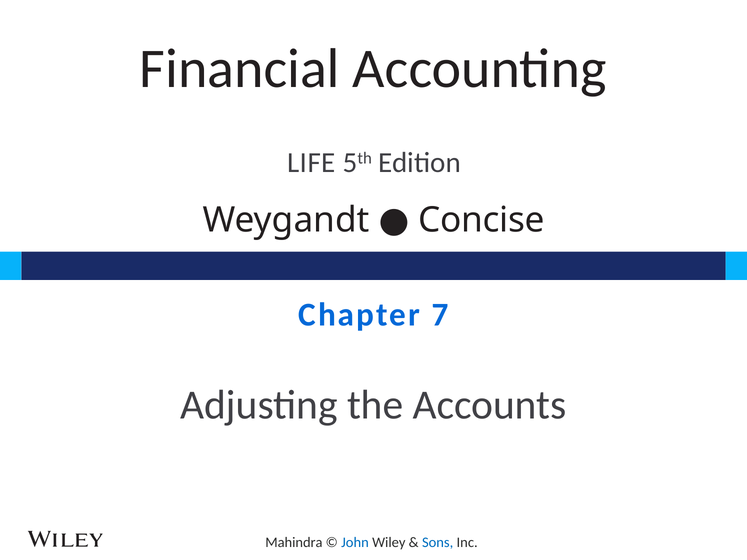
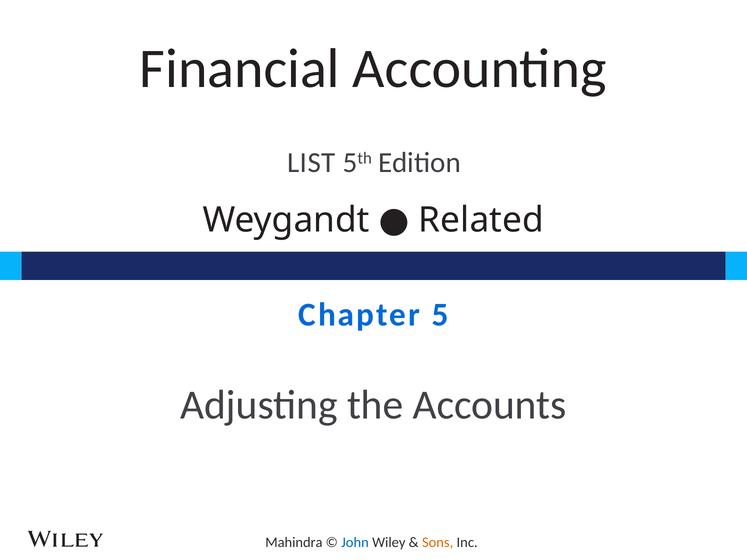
LIFE: LIFE -> LIST
Concise: Concise -> Related
7: 7 -> 5
Sons colour: blue -> orange
